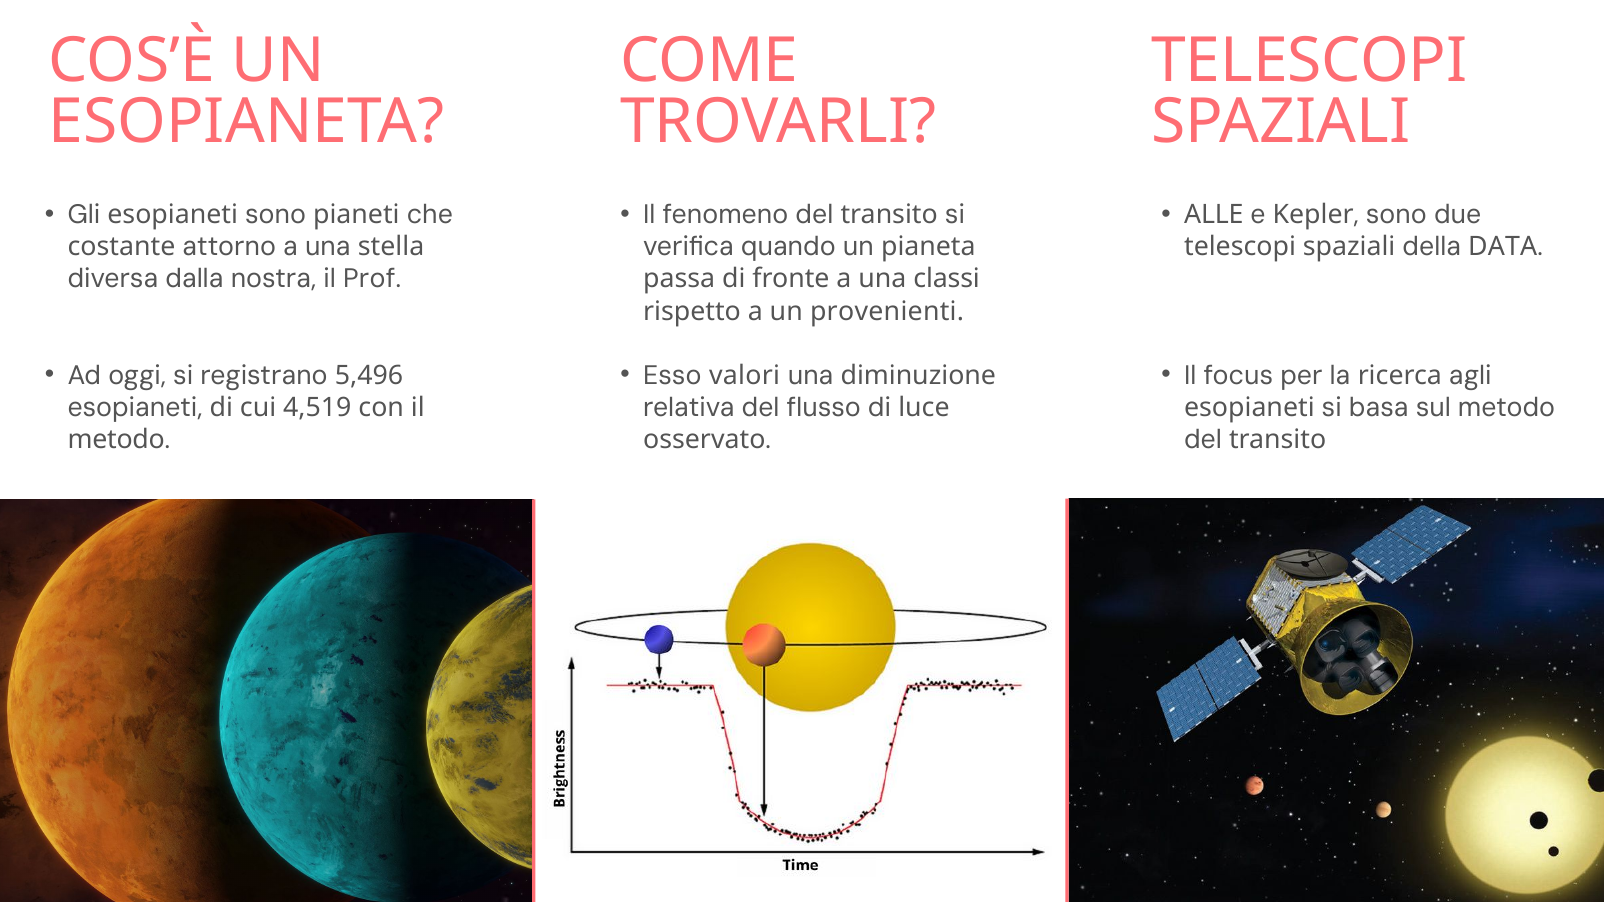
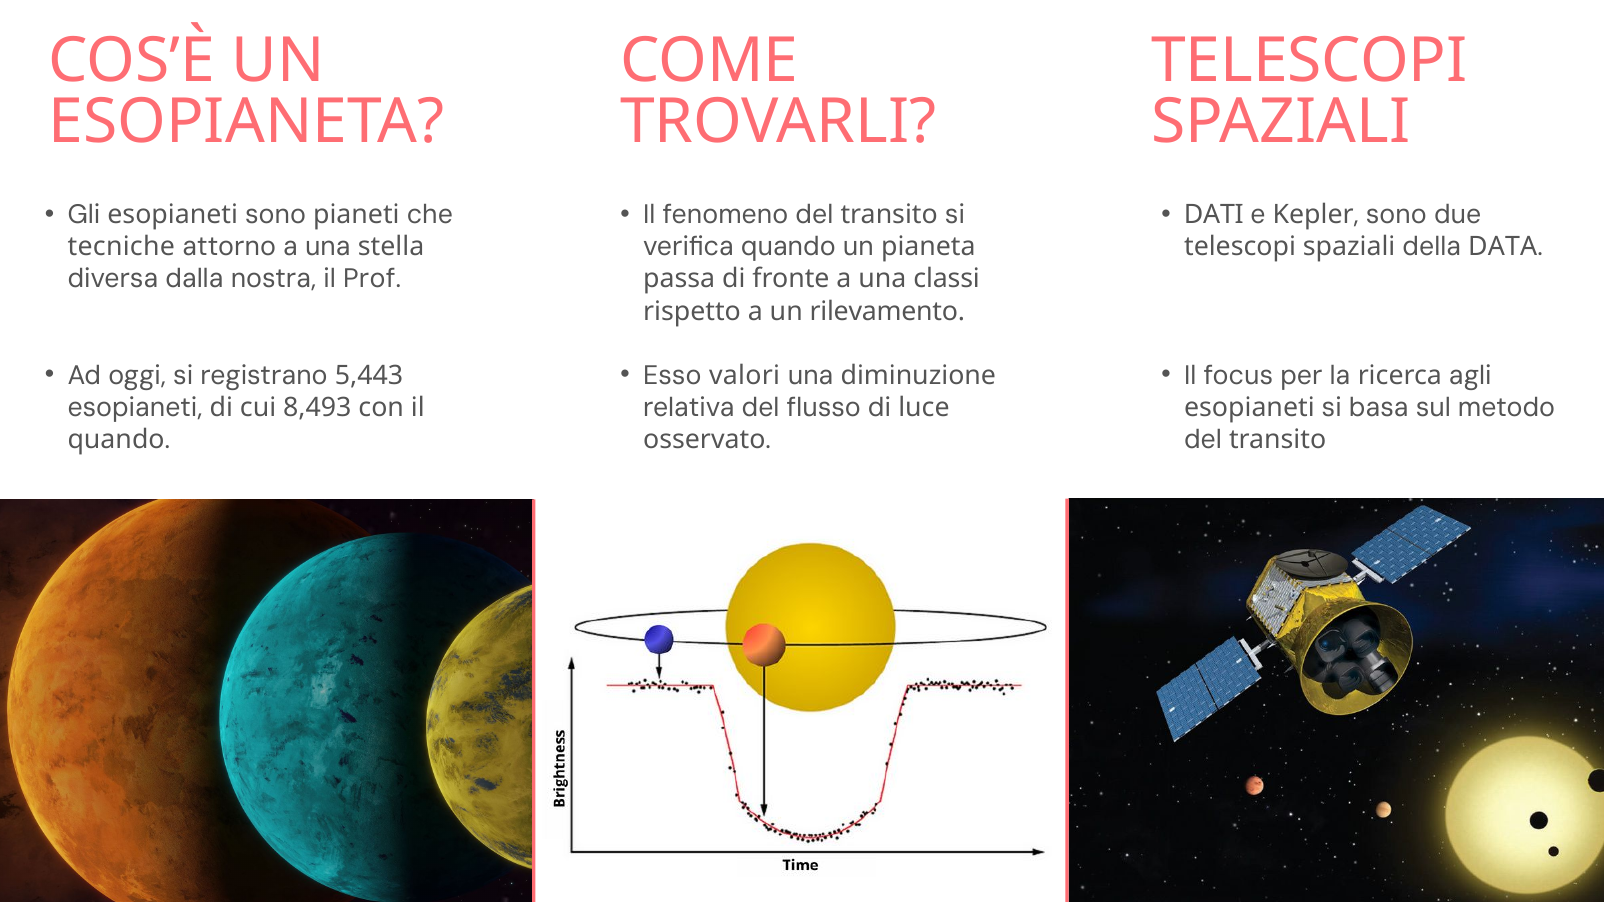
ALLE: ALLE -> DATI
costante: costante -> tecniche
provenienti: provenienti -> rilevamento
5,496: 5,496 -> 5,443
4,519: 4,519 -> 8,493
metodo at (116, 440): metodo -> quando
